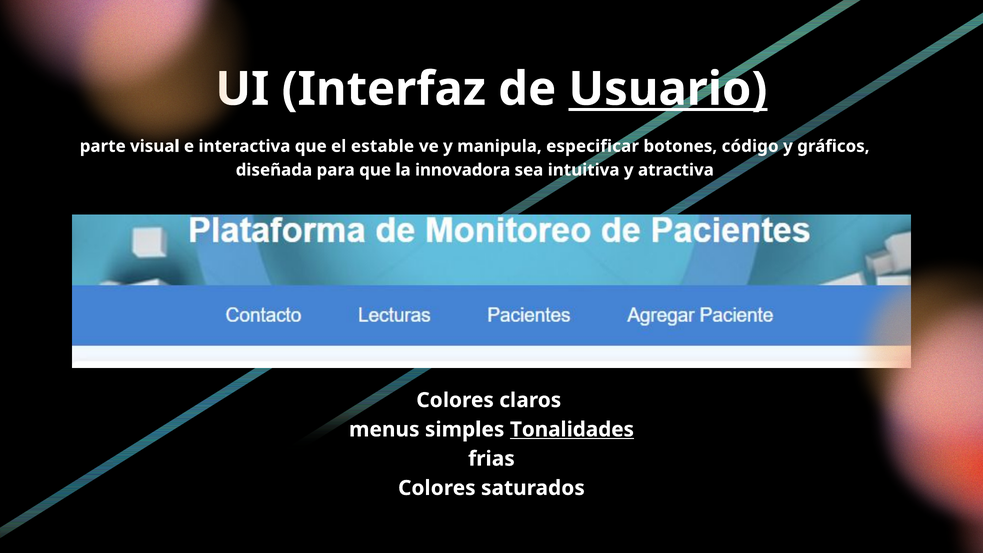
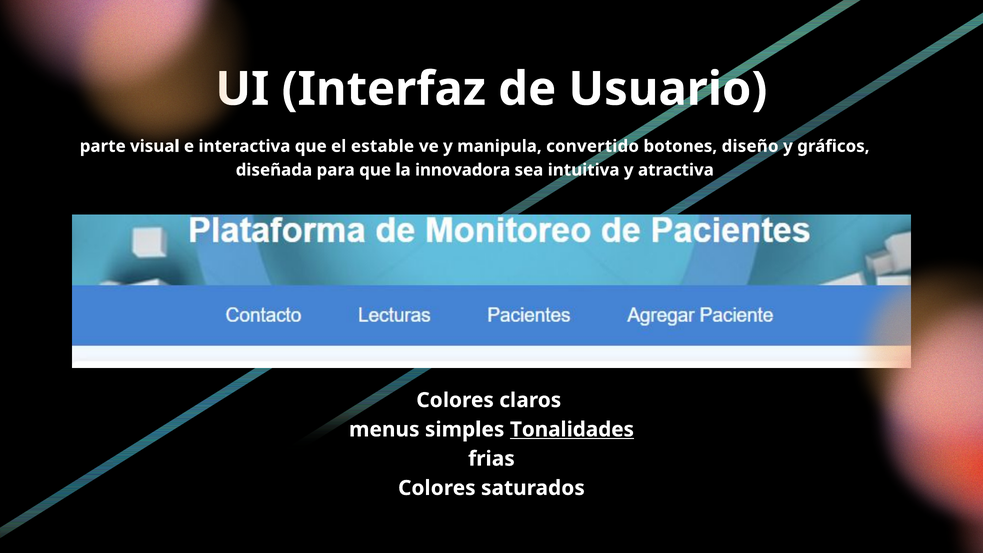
Usuario underline: present -> none
especificar: especificar -> convertido
código: código -> diseño
